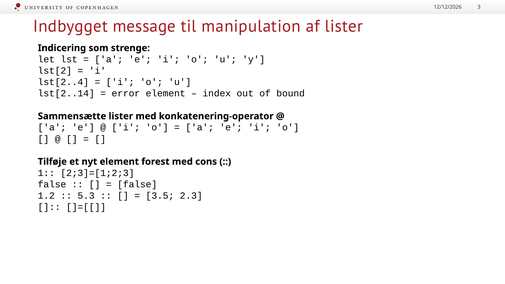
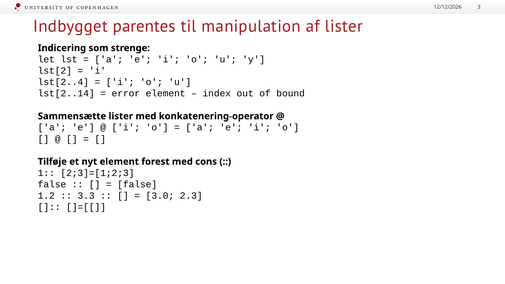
message: message -> parentes
5.3: 5.3 -> 3.3
3.5: 3.5 -> 3.0
